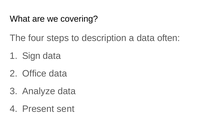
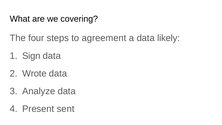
description: description -> agreement
often: often -> likely
Office: Office -> Wrote
